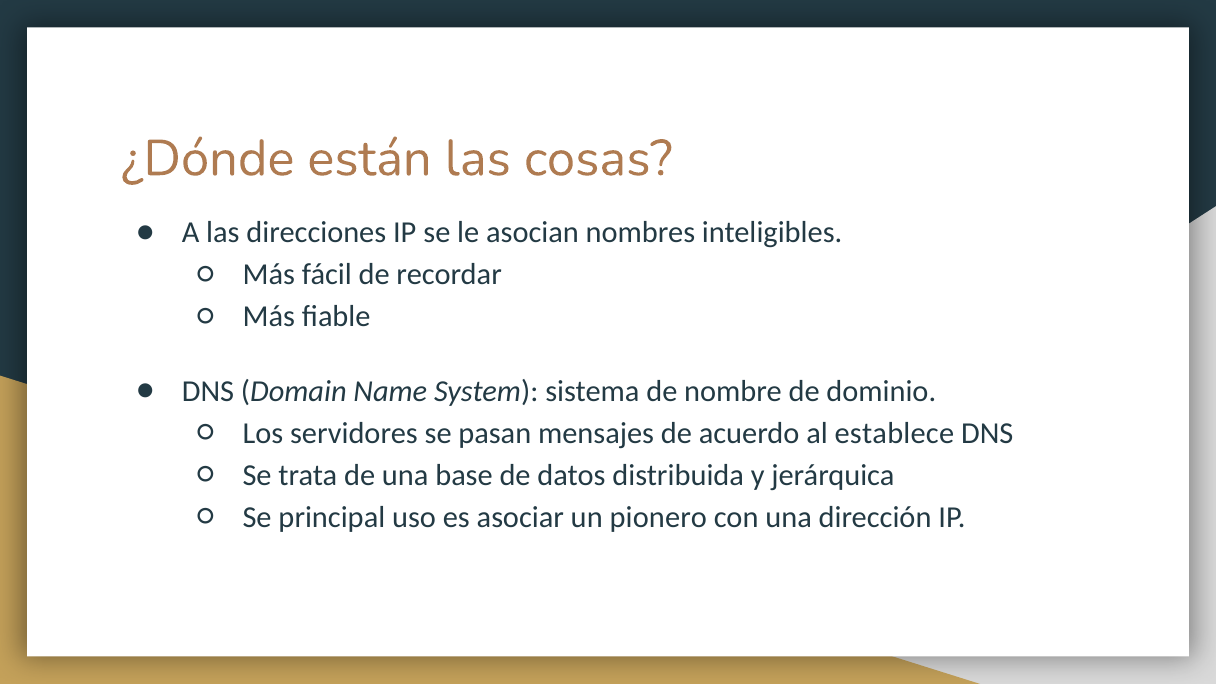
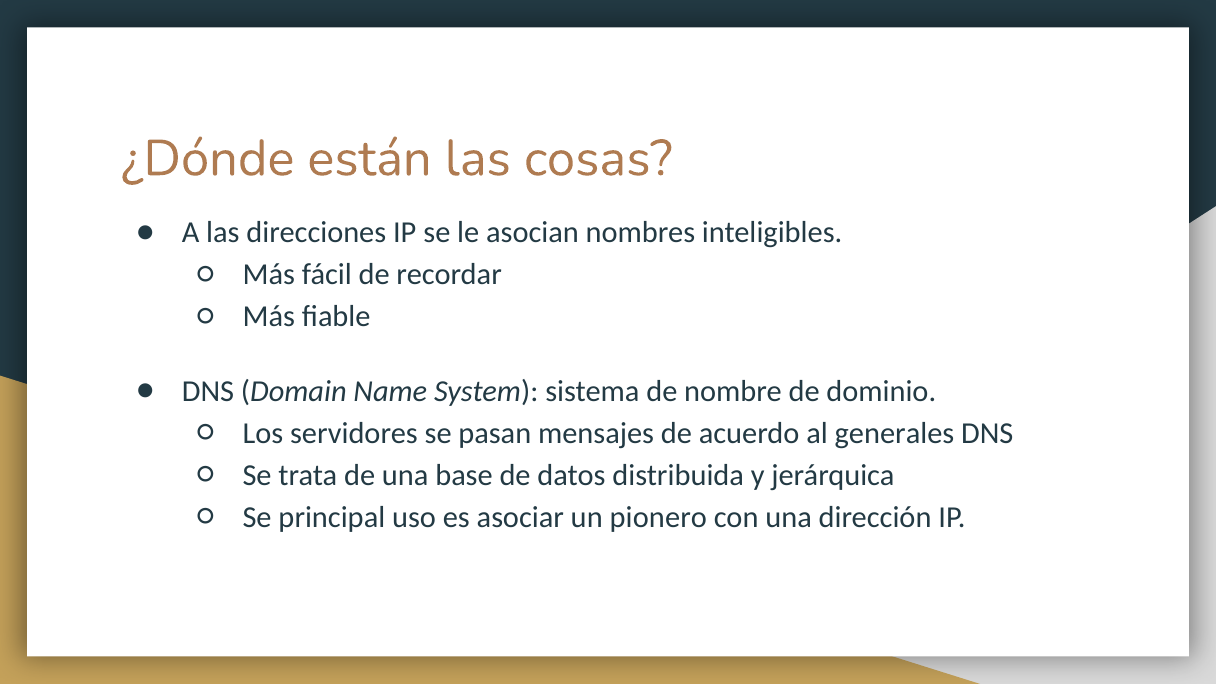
establece: establece -> generales
